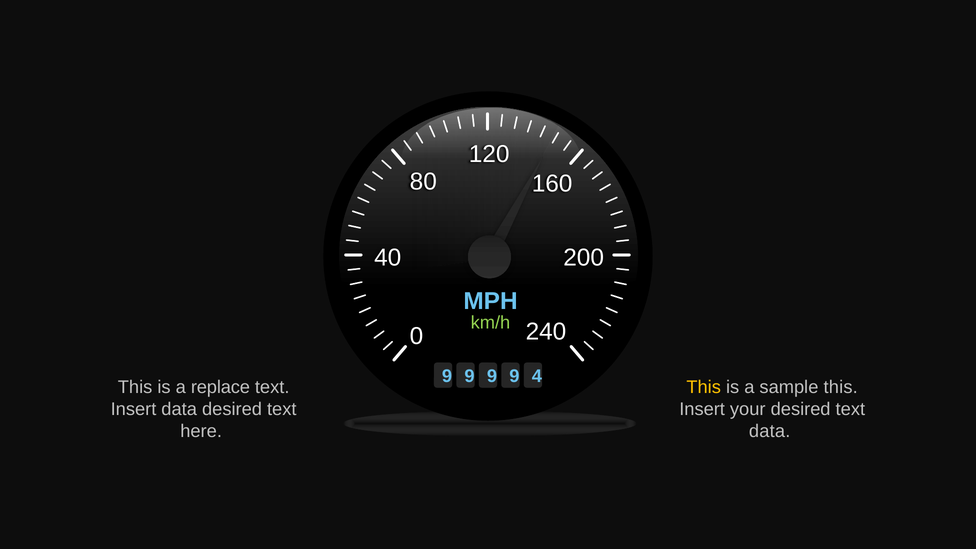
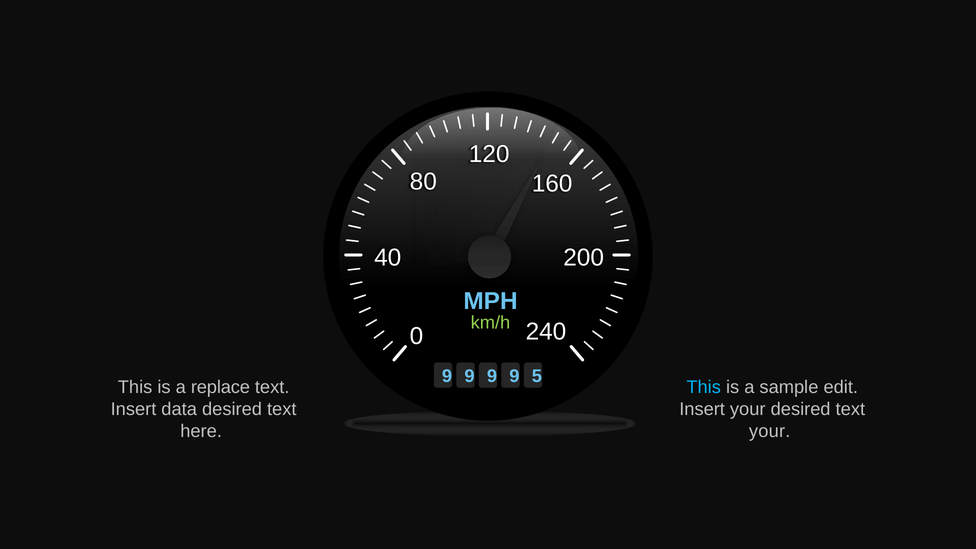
4: 4 -> 5
This at (704, 387) colour: yellow -> light blue
sample this: this -> edit
data at (770, 431): data -> your
